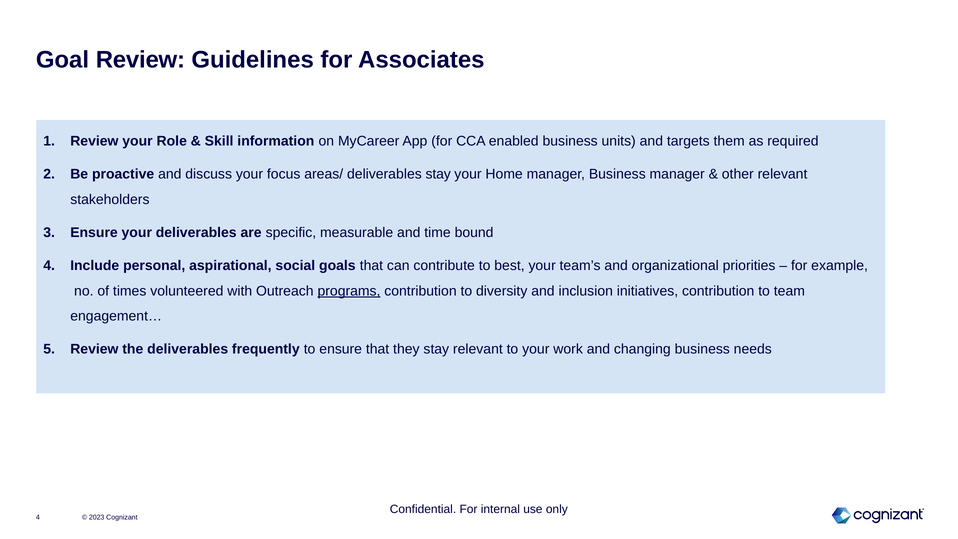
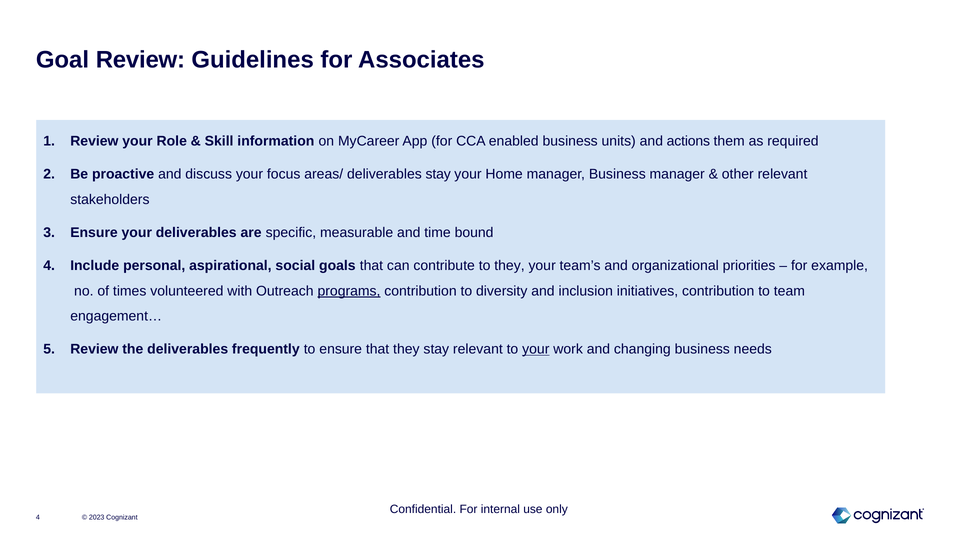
targets: targets -> actions
to best: best -> they
your at (536, 349) underline: none -> present
